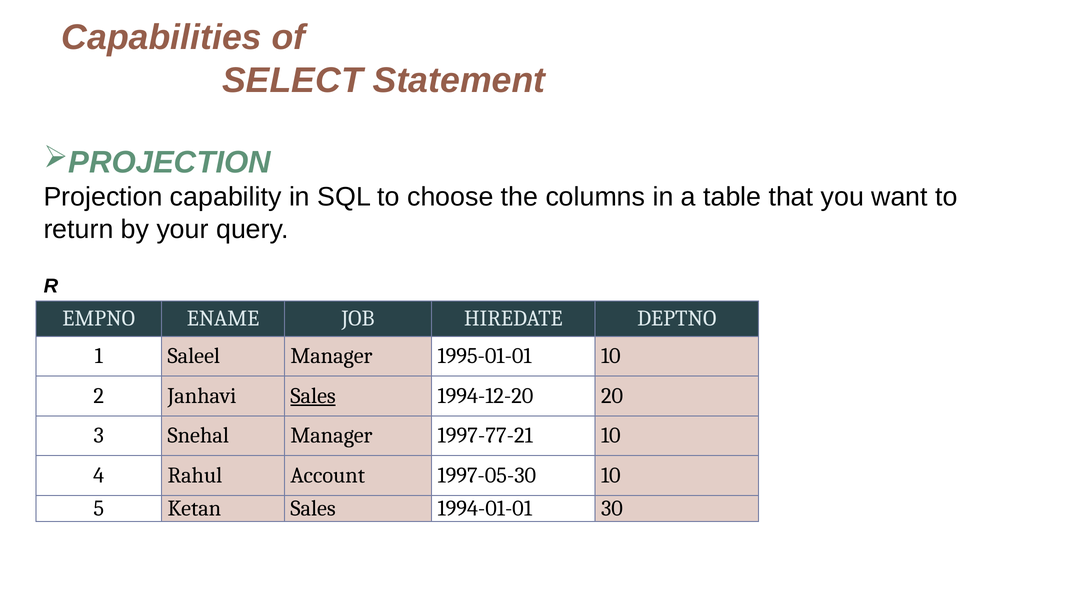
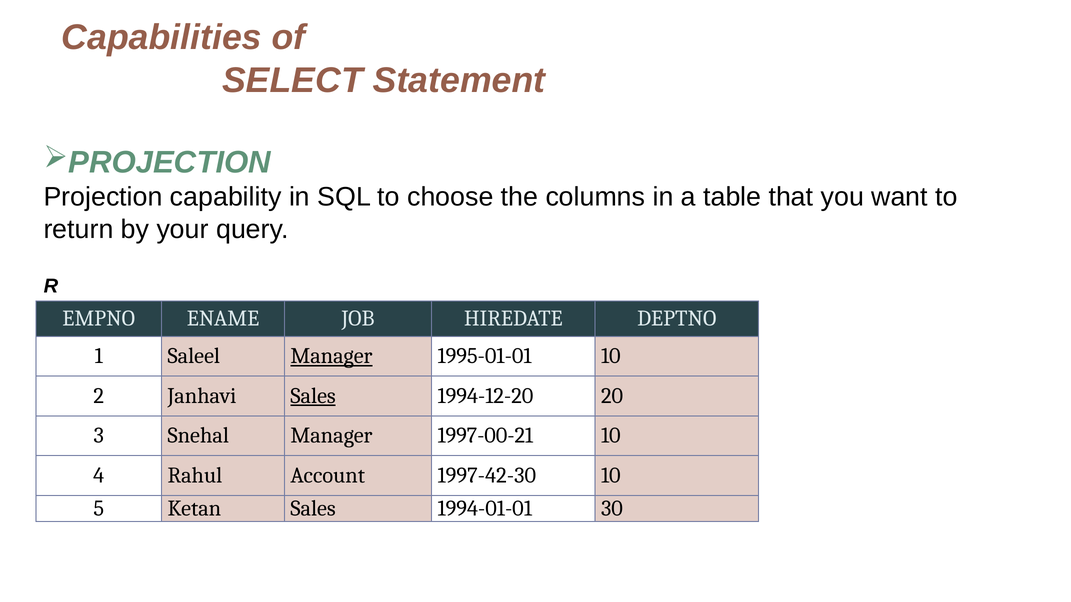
Manager at (331, 356) underline: none -> present
1997-77-21: 1997-77-21 -> 1997-00-21
1997-05-30: 1997-05-30 -> 1997-42-30
